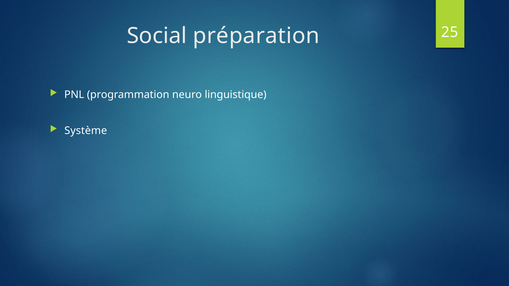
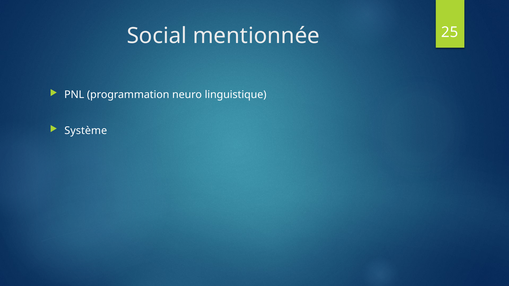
préparation: préparation -> mentionnée
